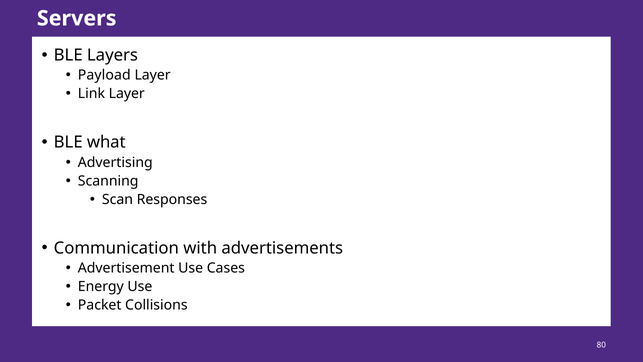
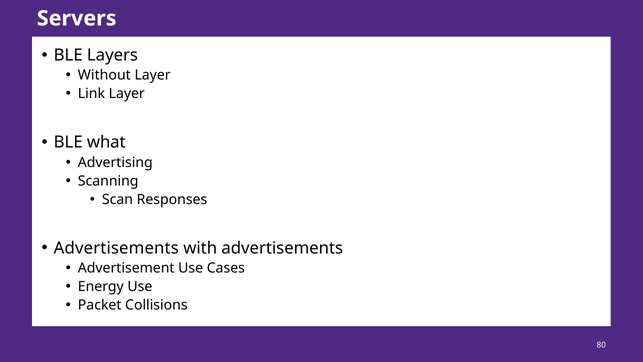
Payload: Payload -> Without
Communication at (116, 248): Communication -> Advertisements
